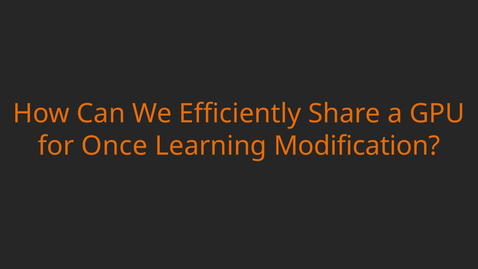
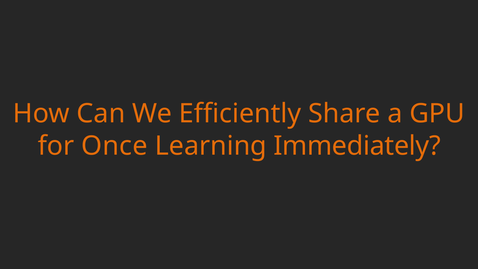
Modification: Modification -> Immediately
